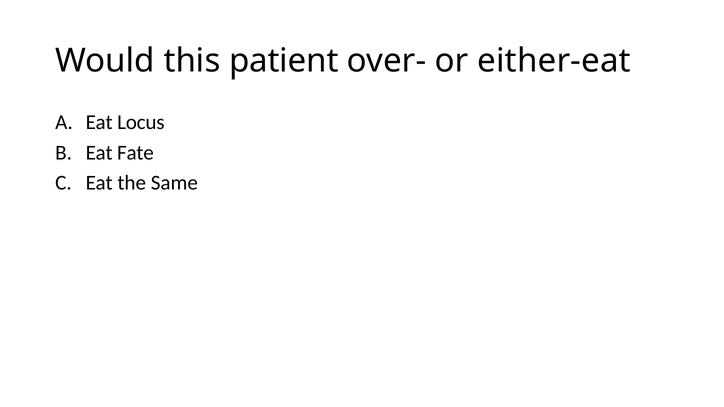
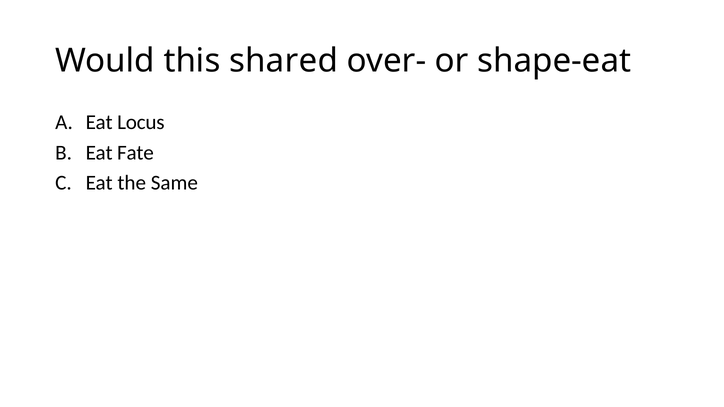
patient: patient -> shared
either-eat: either-eat -> shape-eat
